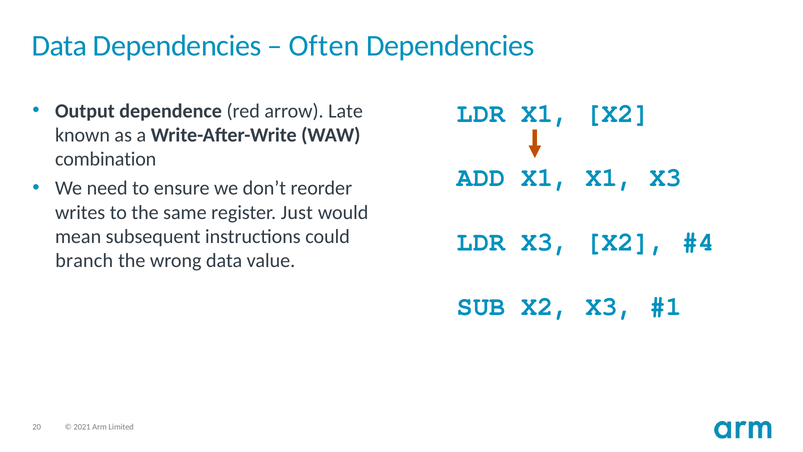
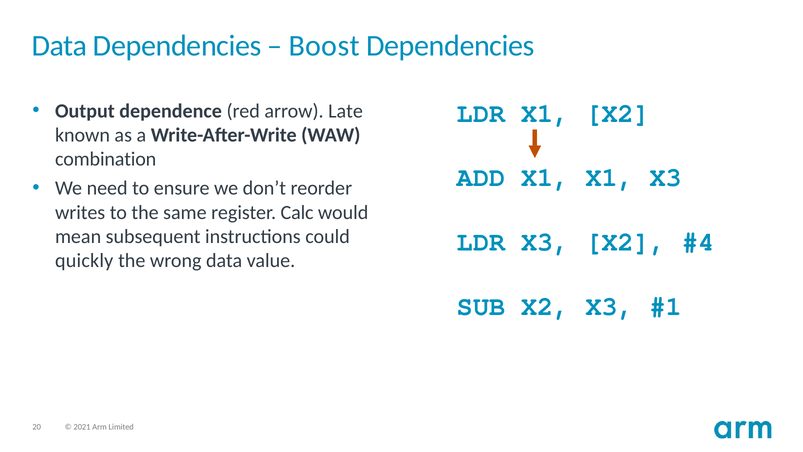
Often: Often -> Boost
Just: Just -> Calc
branch: branch -> quickly
